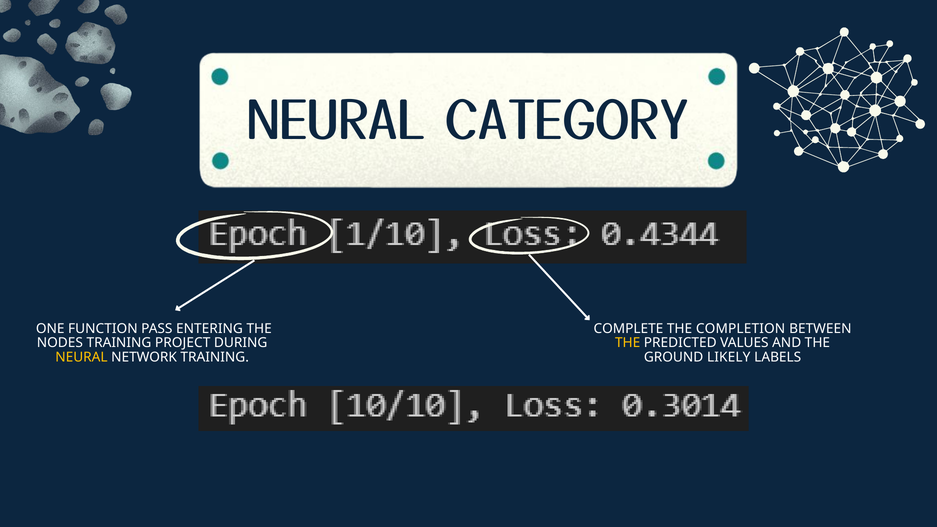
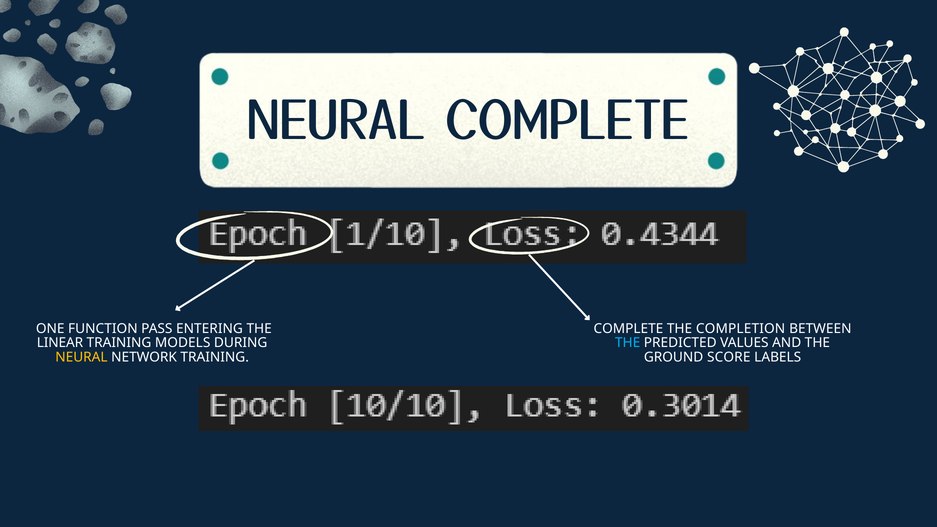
NEURAL CATEGORY: CATEGORY -> COMPLETE
NODES: NODES -> LINEAR
PROJECT: PROJECT -> MODELS
THE at (628, 343) colour: yellow -> light blue
LIKELY: LIKELY -> SCORE
